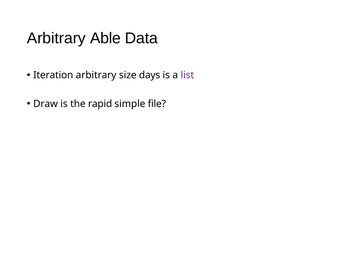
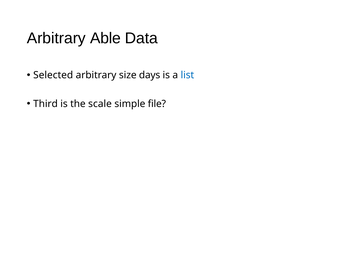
Iteration: Iteration -> Selected
list colour: purple -> blue
Draw: Draw -> Third
rapid: rapid -> scale
